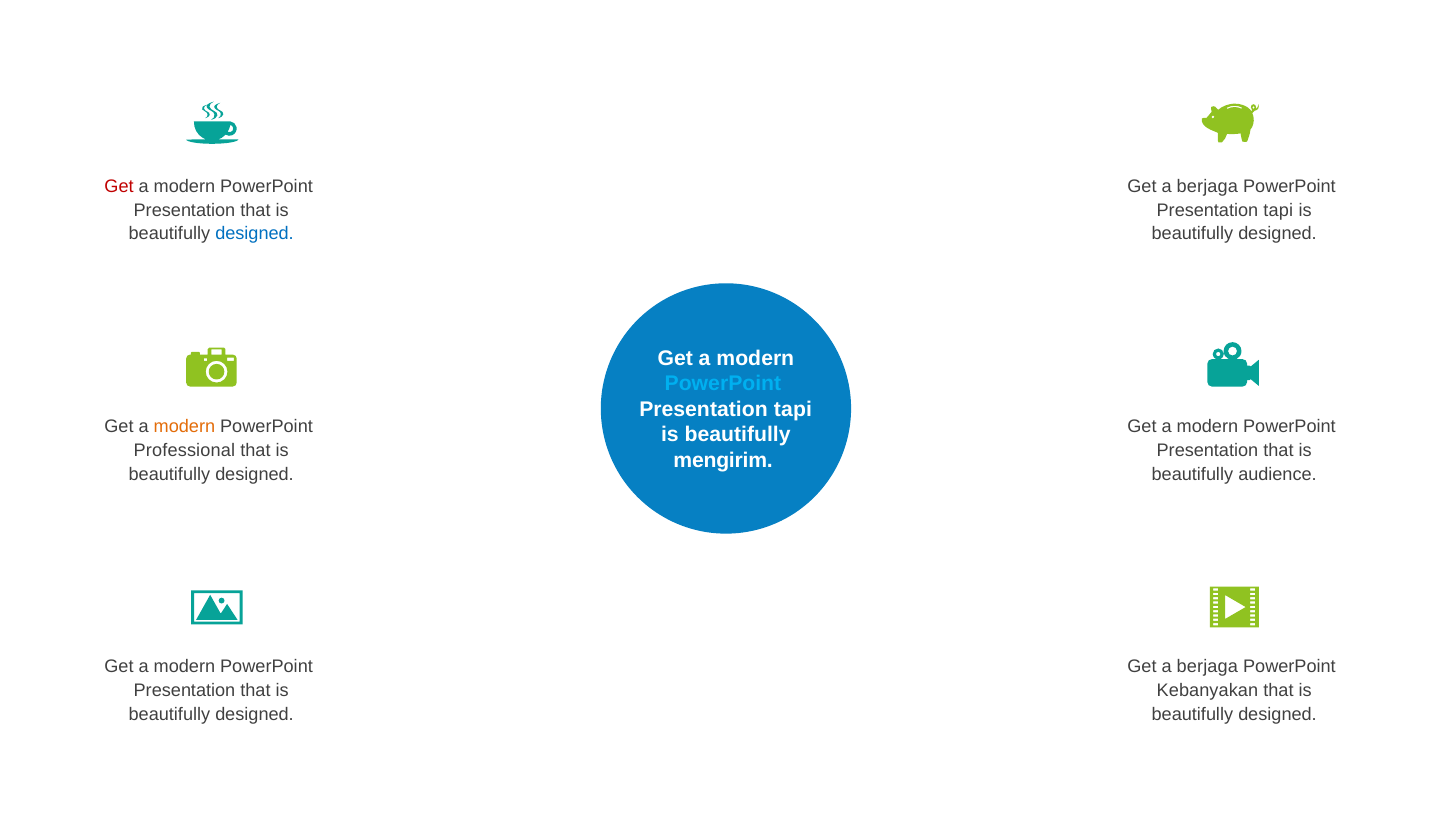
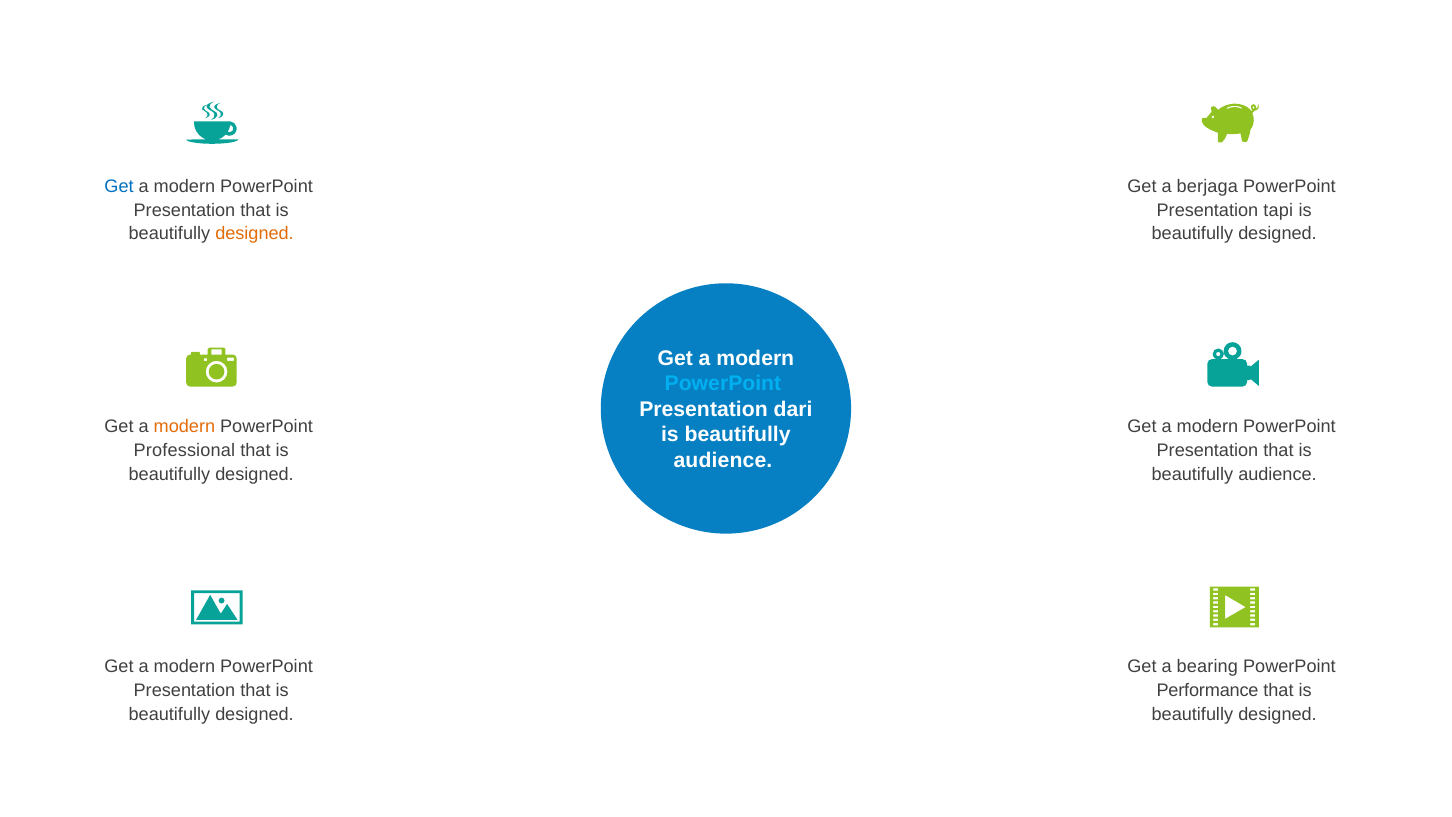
Get at (119, 186) colour: red -> blue
designed at (254, 234) colour: blue -> orange
tapi at (793, 409): tapi -> dari
mengirim at (723, 460): mengirim -> audience
berjaga at (1207, 666): berjaga -> bearing
Kebanyakan: Kebanyakan -> Performance
